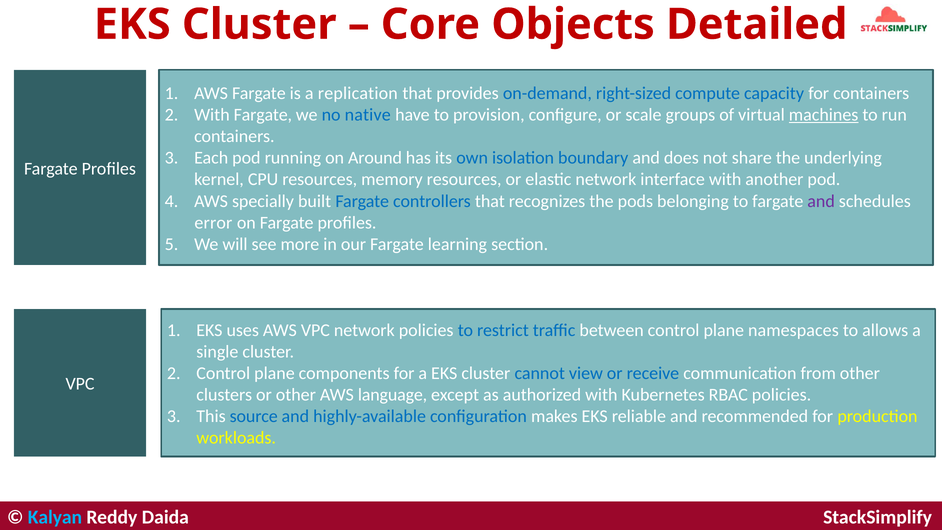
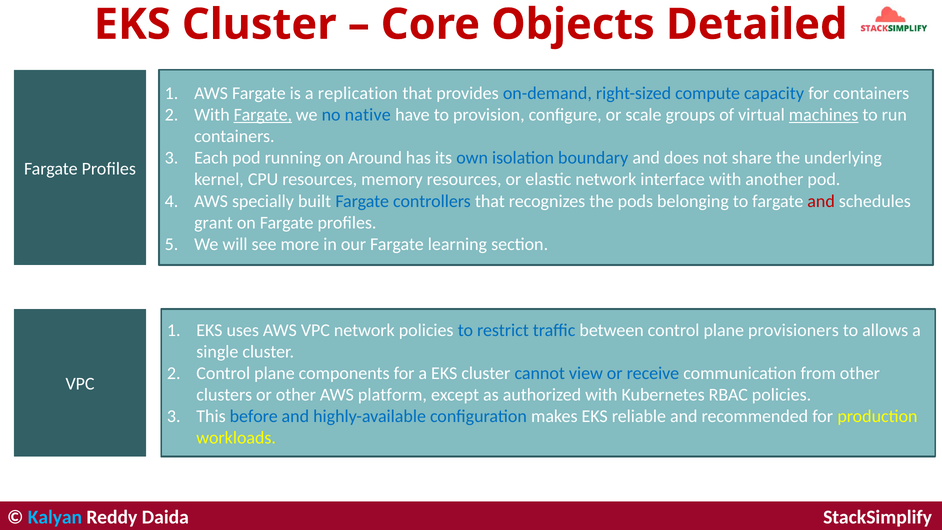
Fargate at (263, 115) underline: none -> present
and at (821, 201) colour: purple -> red
error: error -> grant
namespaces: namespaces -> provisioners
language: language -> platform
source: source -> before
